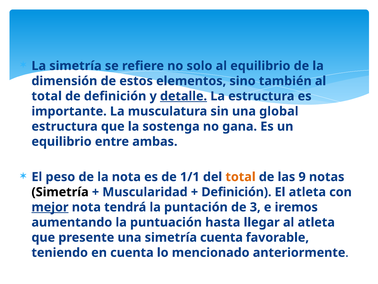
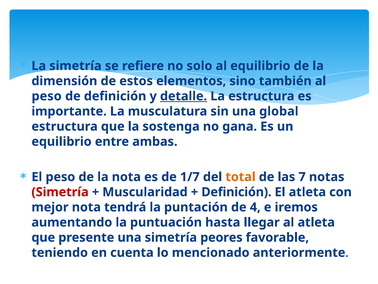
total at (47, 96): total -> peso
1/1: 1/1 -> 1/7
9: 9 -> 7
Simetría at (60, 192) colour: black -> red
mejor underline: present -> none
3: 3 -> 4
simetría cuenta: cuenta -> peores
